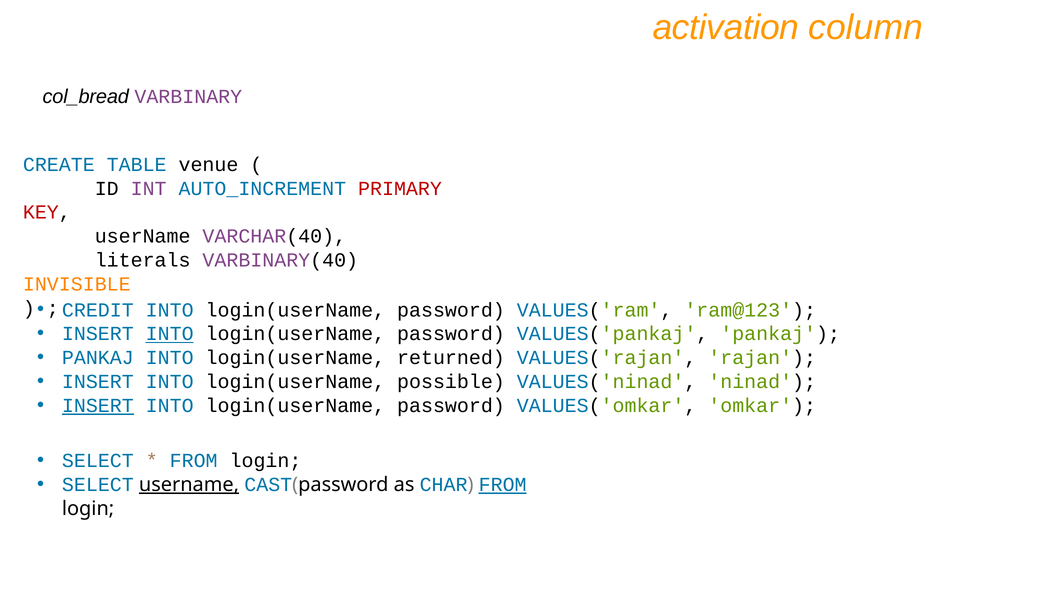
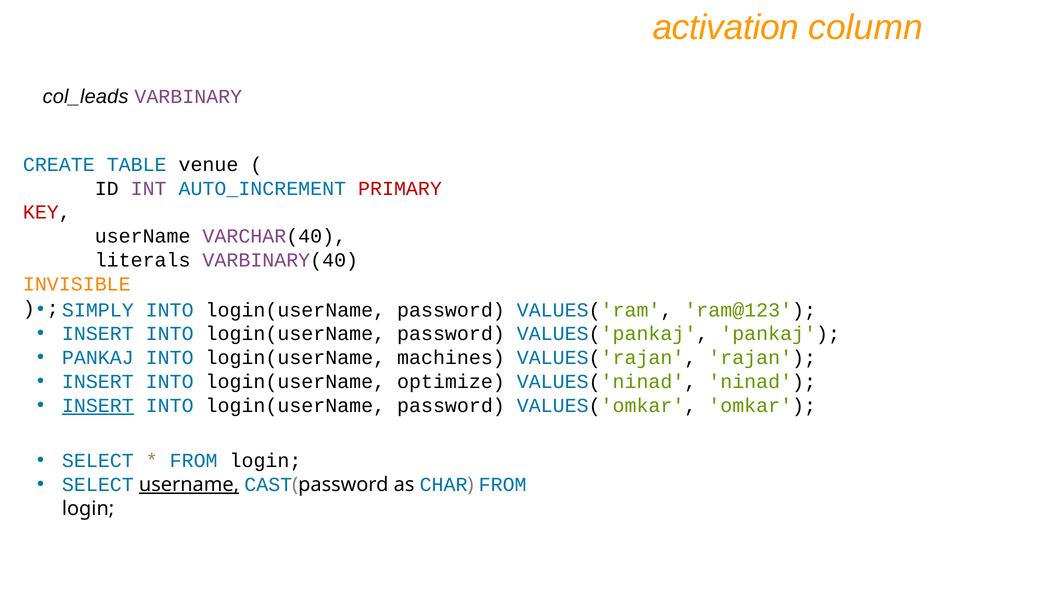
col_bread: col_bread -> col_leads
CREDIT: CREDIT -> SIMPLY
INTO at (170, 334) underline: present -> none
returned: returned -> machines
possible: possible -> optimize
FROM at (503, 485) underline: present -> none
